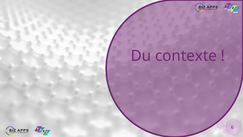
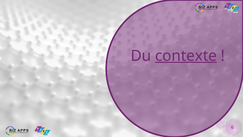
contexte underline: none -> present
